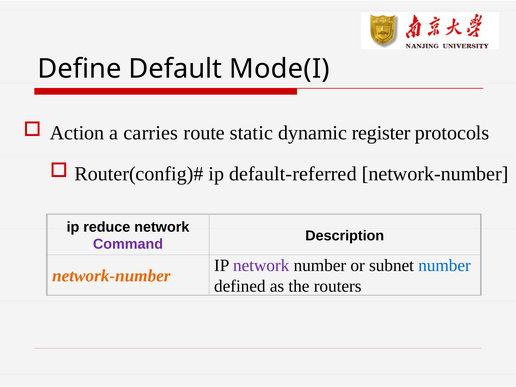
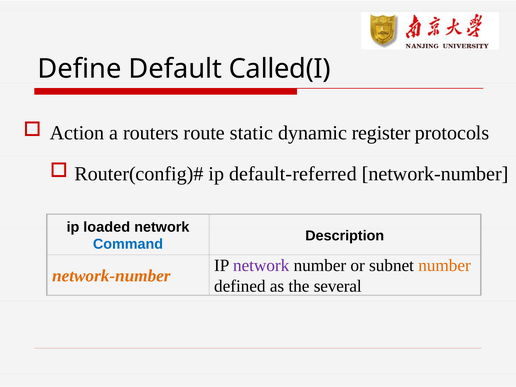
Mode(I: Mode(I -> Called(I
carries: carries -> routers
reduce: reduce -> loaded
Command colour: purple -> blue
number at (445, 266) colour: blue -> orange
routers: routers -> several
